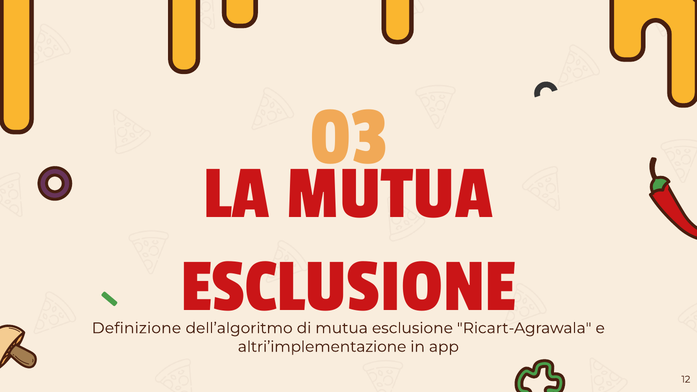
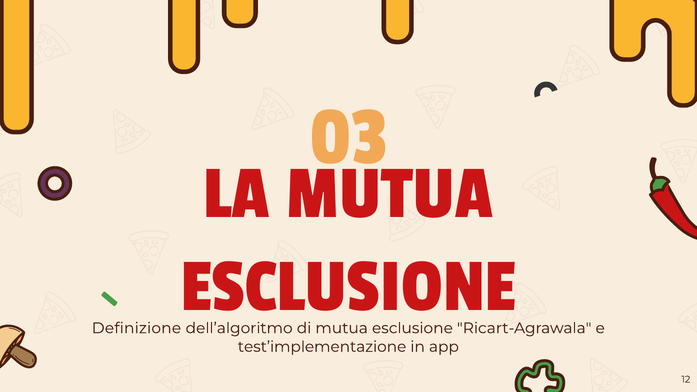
altri’implementazione: altri’implementazione -> test’implementazione
